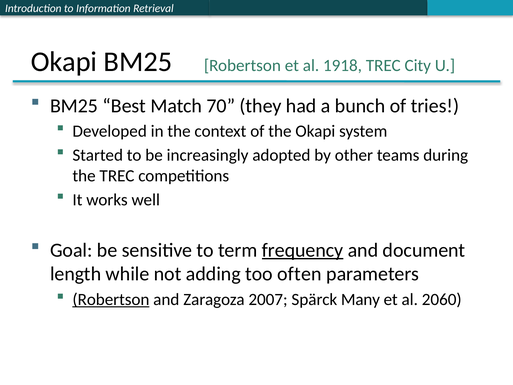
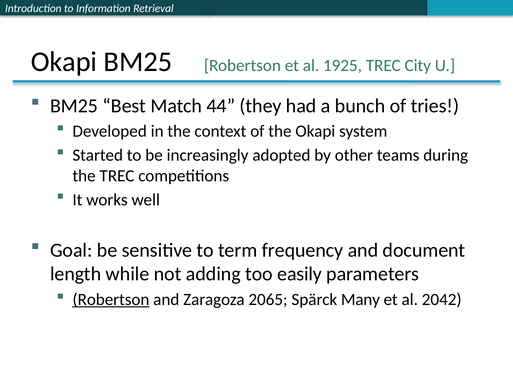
1918: 1918 -> 1925
70: 70 -> 44
frequency underline: present -> none
often: often -> easily
2007: 2007 -> 2065
2060: 2060 -> 2042
